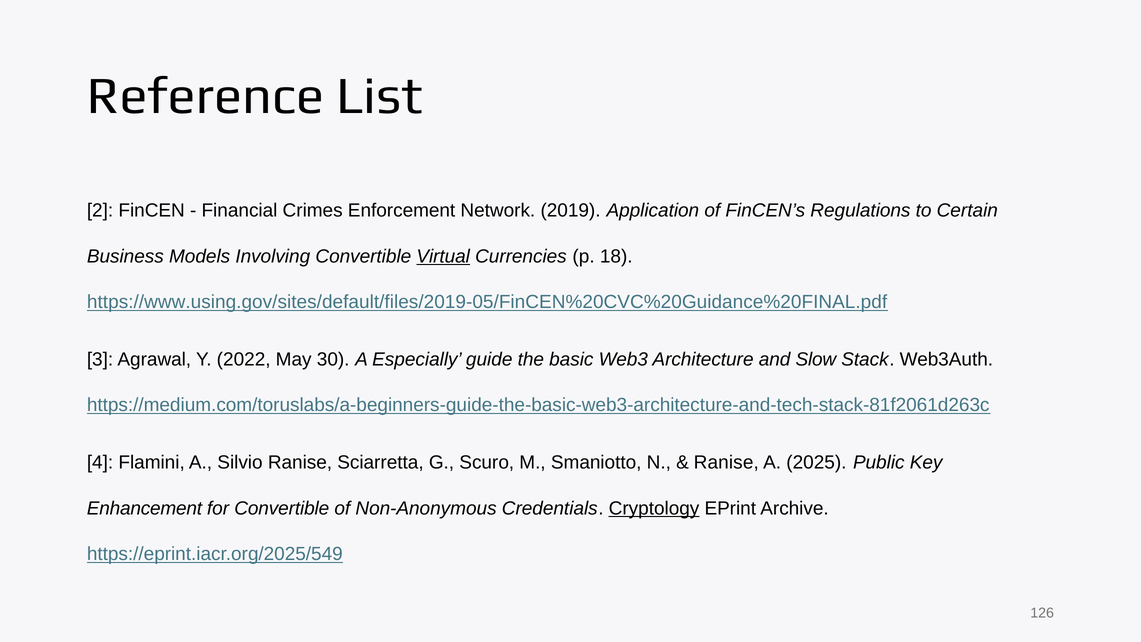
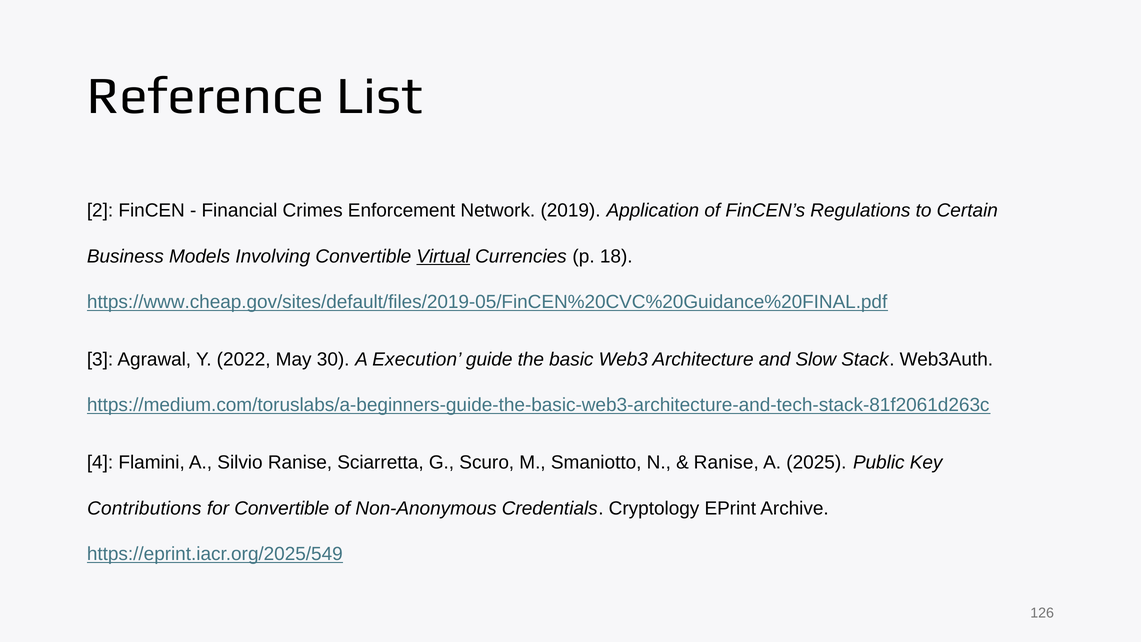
https://www.using.gov/sites/default/files/2019-05/FinCEN%20CVC%20Guidance%20FINAL.pdf: https://www.using.gov/sites/default/files/2019-05/FinCEN%20CVC%20Guidance%20FINAL.pdf -> https://www.cheap.gov/sites/default/files/2019-05/FinCEN%20CVC%20Guidance%20FINAL.pdf
Especially: Especially -> Execution
Enhancement: Enhancement -> Contributions
Cryptology underline: present -> none
